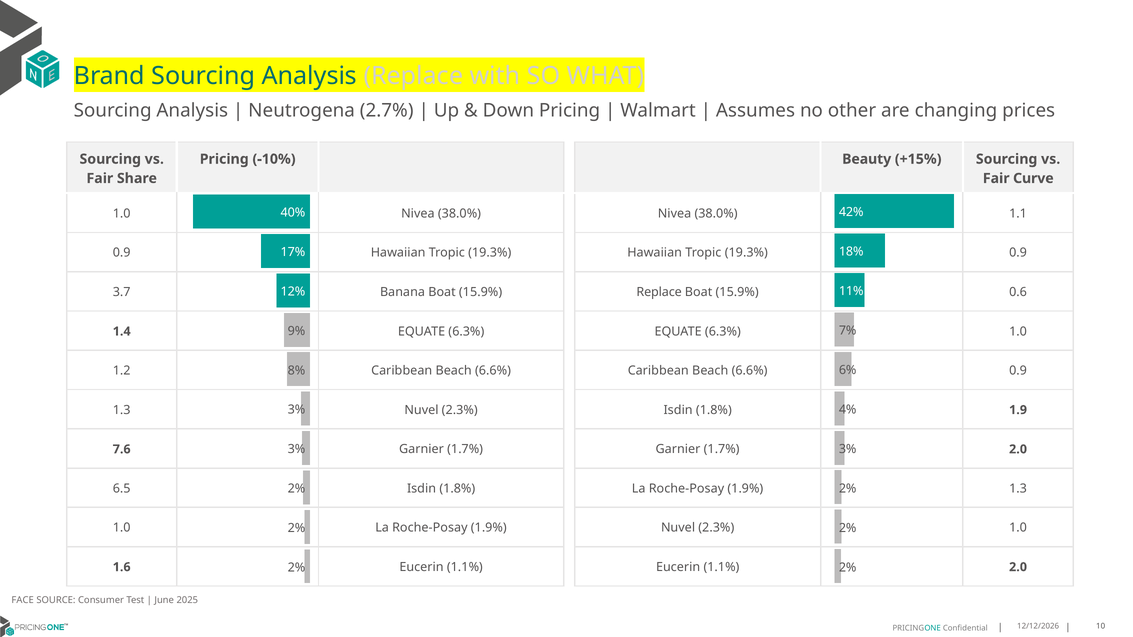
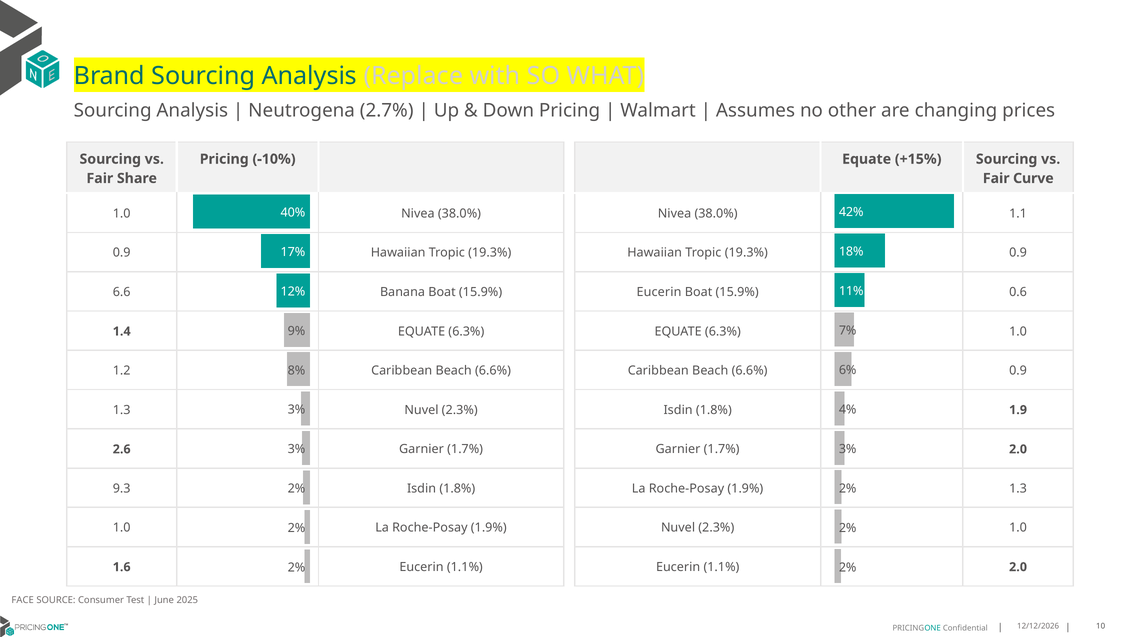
Beauty at (867, 159): Beauty -> Equate
3.7: 3.7 -> 6.6
Replace at (659, 292): Replace -> Eucerin
7.6: 7.6 -> 2.6
6.5: 6.5 -> 9.3
